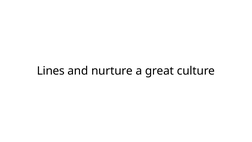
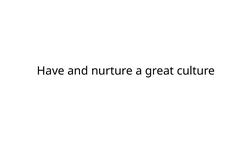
Lines: Lines -> Have
